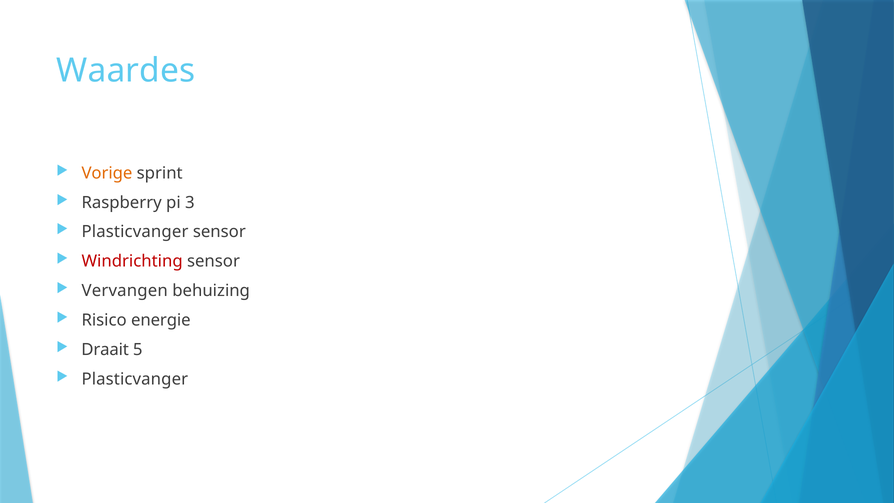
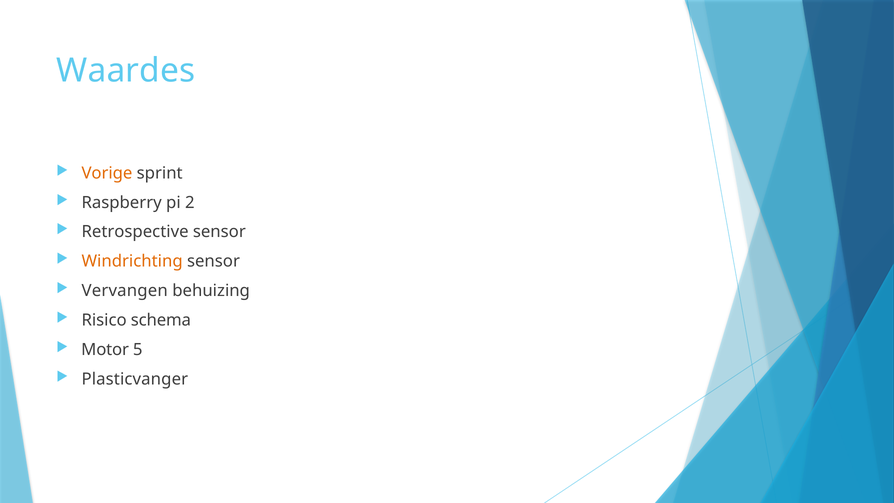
3: 3 -> 2
Plasticvanger at (135, 232): Plasticvanger -> Retrospective
Windrichting colour: red -> orange
energie: energie -> schema
Draait: Draait -> Motor
